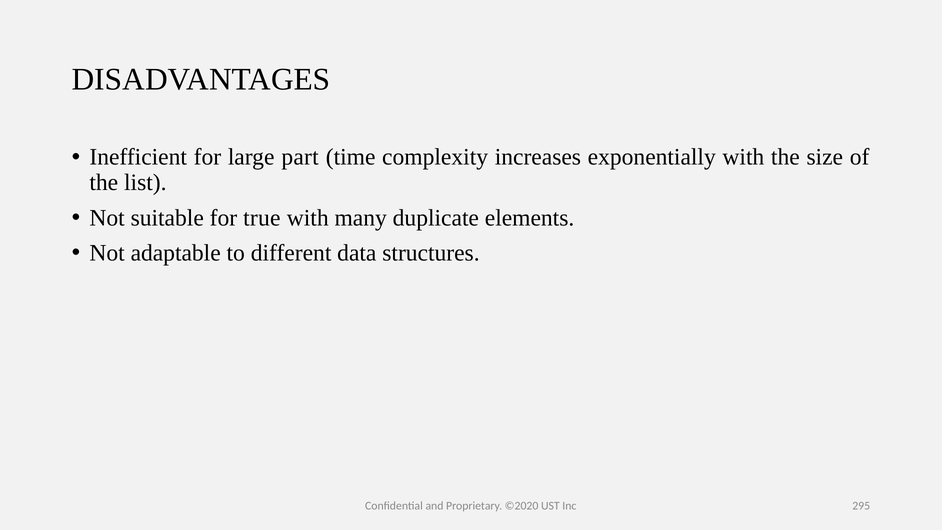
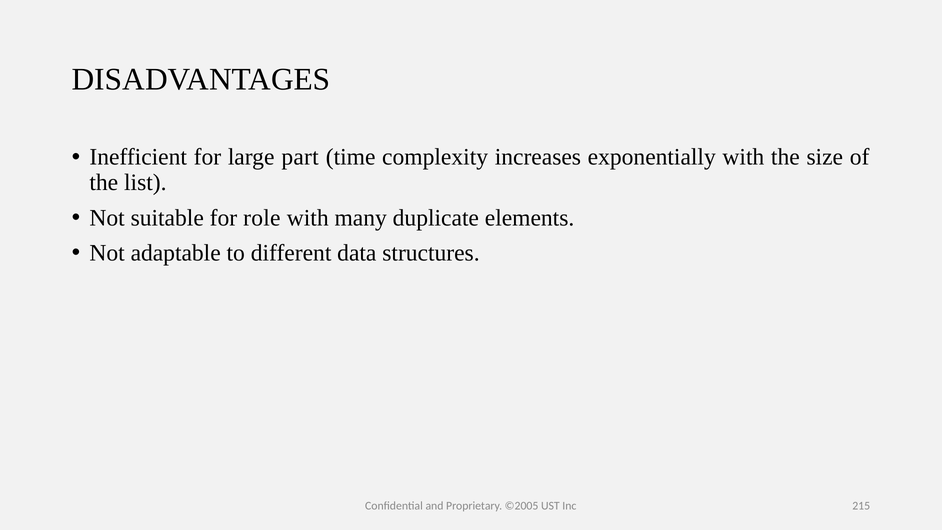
true: true -> role
©2020: ©2020 -> ©2005
295: 295 -> 215
